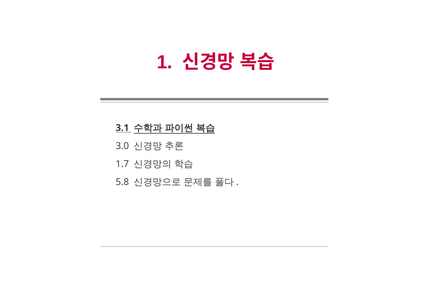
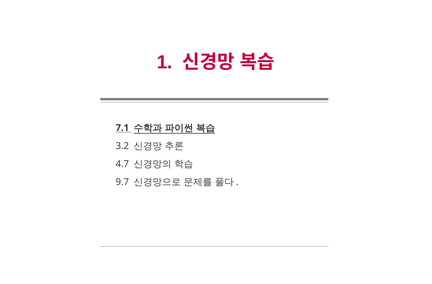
3.1: 3.1 -> 7.1
3.0: 3.0 -> 3.2
1.7: 1.7 -> 4.7
5.8: 5.8 -> 9.7
